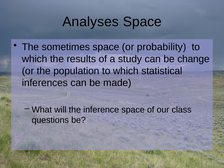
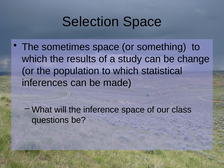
Analyses: Analyses -> Selection
probability: probability -> something
